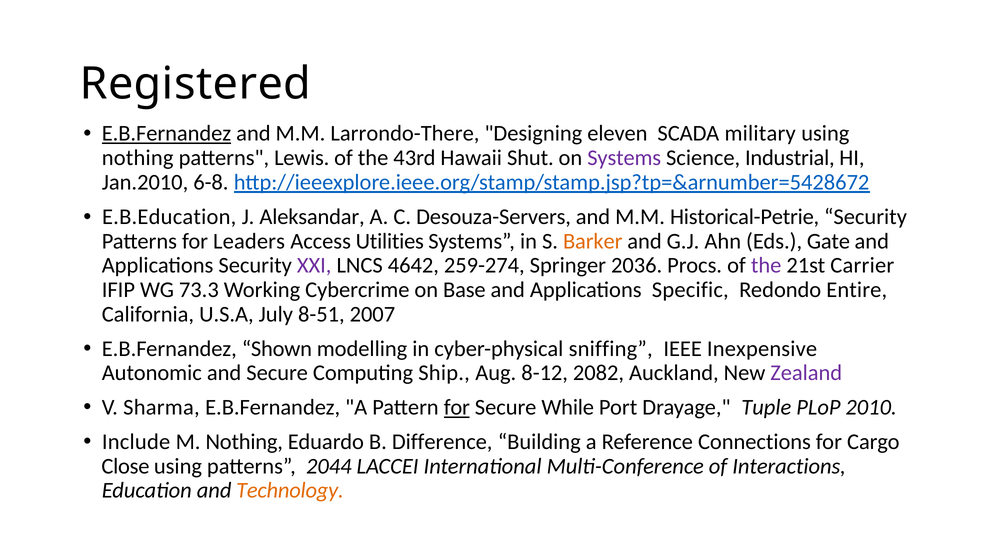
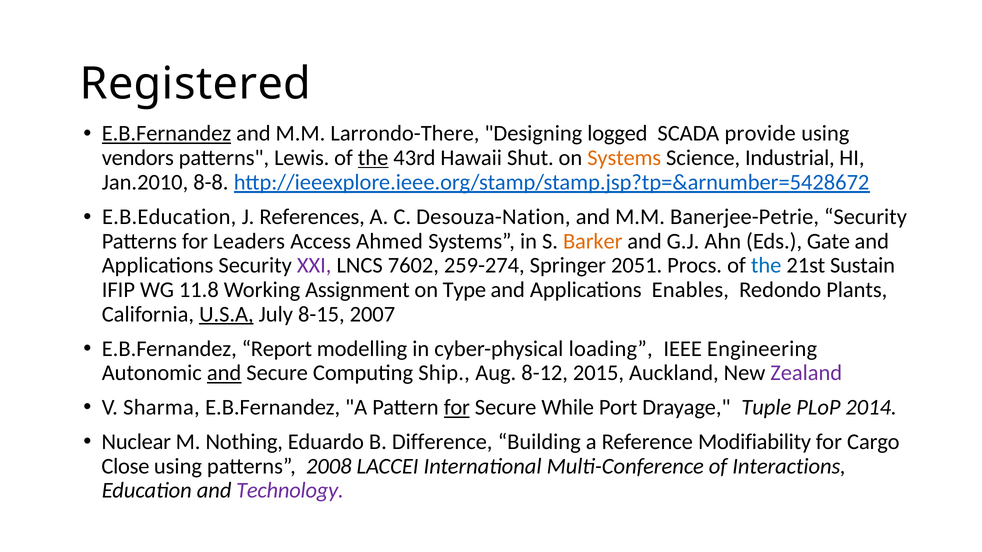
eleven: eleven -> logged
military: military -> provide
nothing at (138, 158): nothing -> vendors
the at (373, 158) underline: none -> present
Systems at (624, 158) colour: purple -> orange
6-8: 6-8 -> 8-8
Aleksandar: Aleksandar -> References
Desouza-Servers: Desouza-Servers -> Desouza-Nation
Historical-Petrie: Historical-Petrie -> Banerjee-Petrie
Utilities: Utilities -> Ahmed
4642: 4642 -> 7602
2036: 2036 -> 2051
the at (766, 266) colour: purple -> blue
Carrier: Carrier -> Sustain
73.3: 73.3 -> 11.8
Cybercrime: Cybercrime -> Assignment
Base: Base -> Type
Specific: Specific -> Enables
Entire: Entire -> Plants
U.S.A underline: none -> present
8-51: 8-51 -> 8-15
Shown: Shown -> Report
sniffing: sniffing -> loading
Inexpensive: Inexpensive -> Engineering
and at (224, 373) underline: none -> present
2082: 2082 -> 2015
2010: 2010 -> 2014
Include: Include -> Nuclear
Connections: Connections -> Modifiability
2044: 2044 -> 2008
Technology colour: orange -> purple
